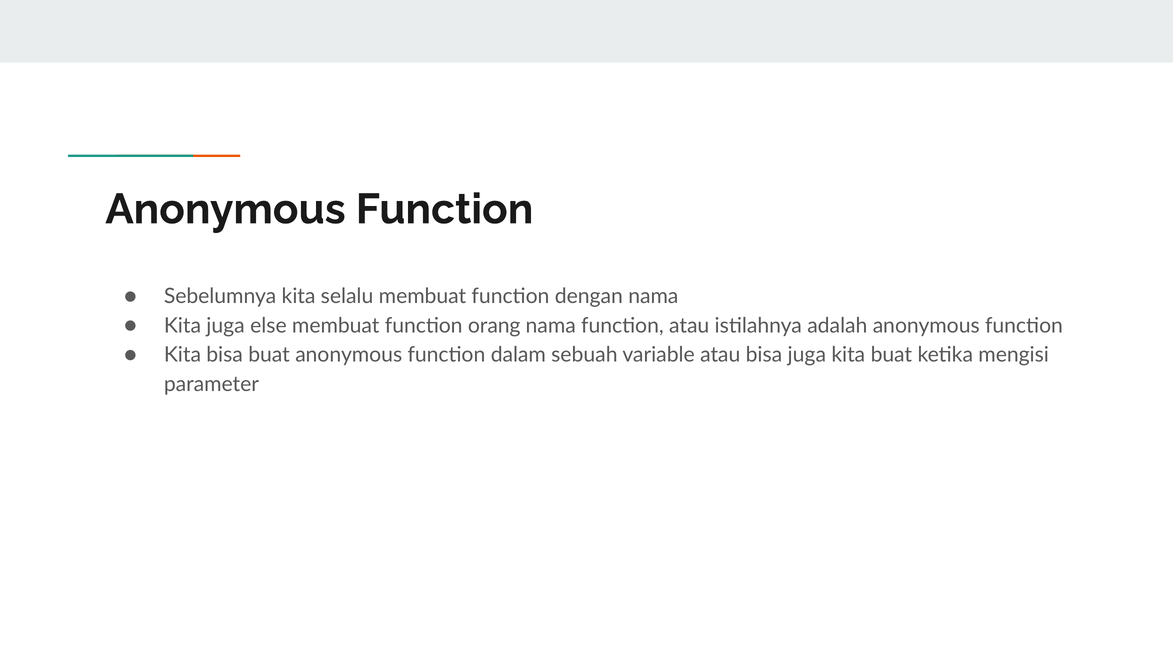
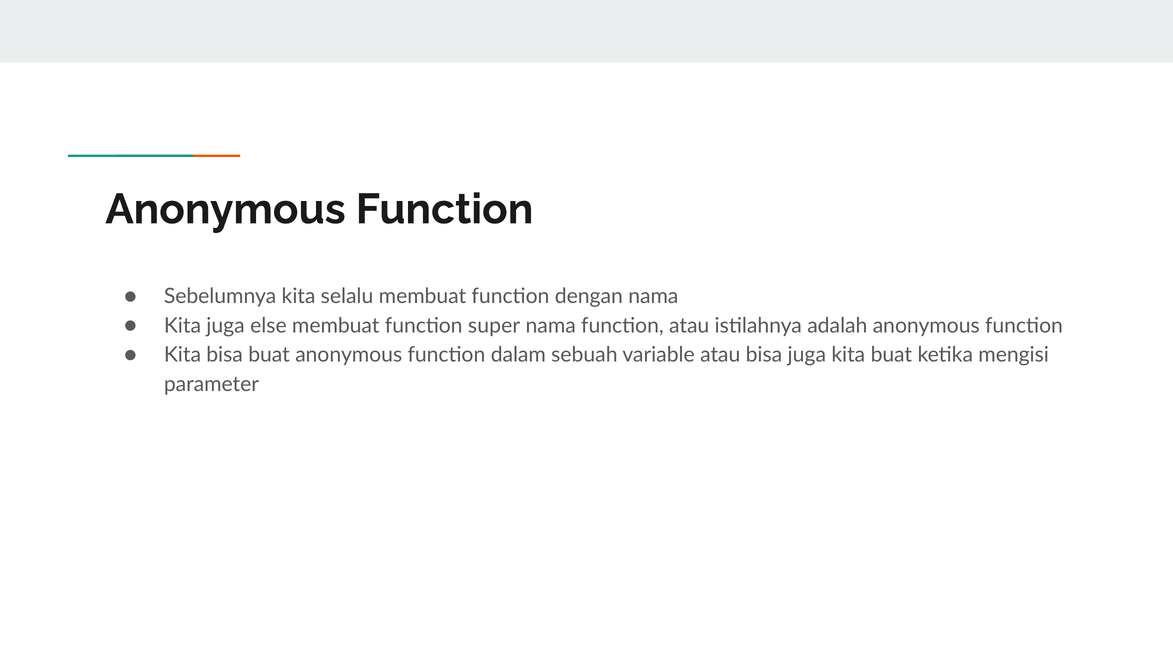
orang: orang -> super
